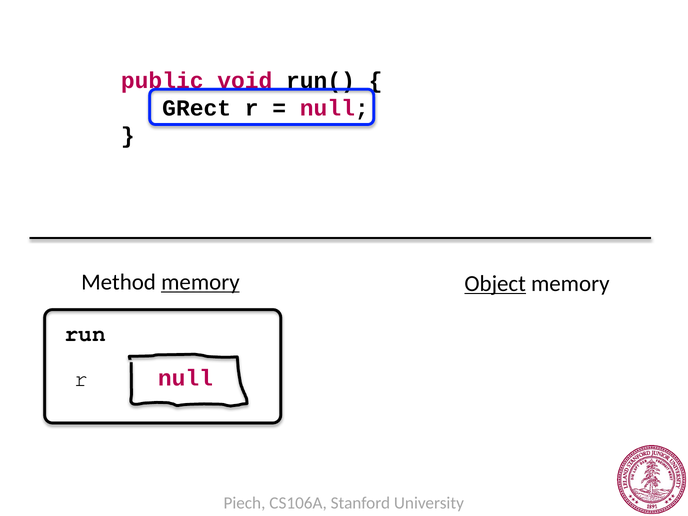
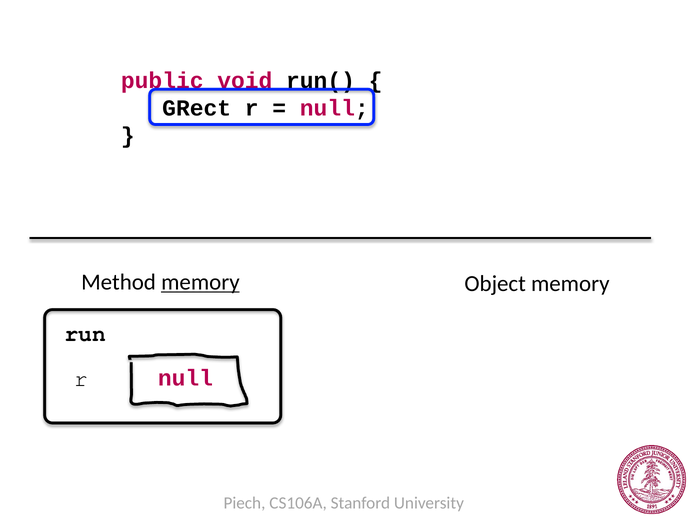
Object underline: present -> none
